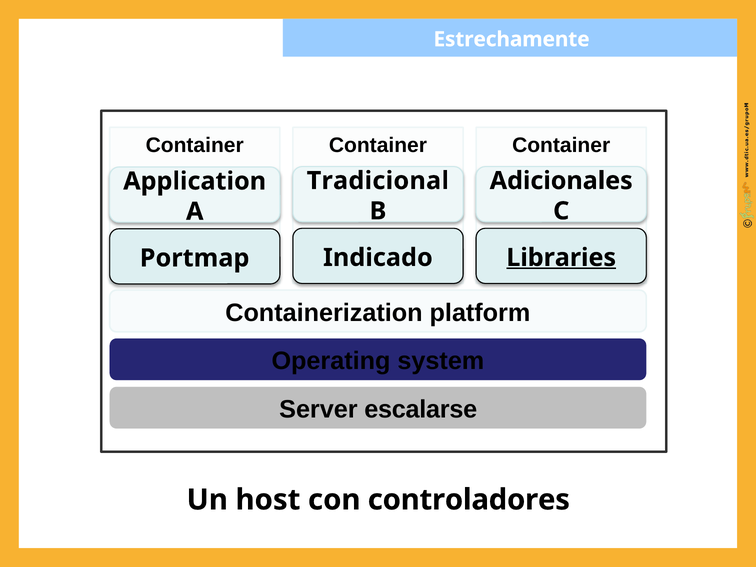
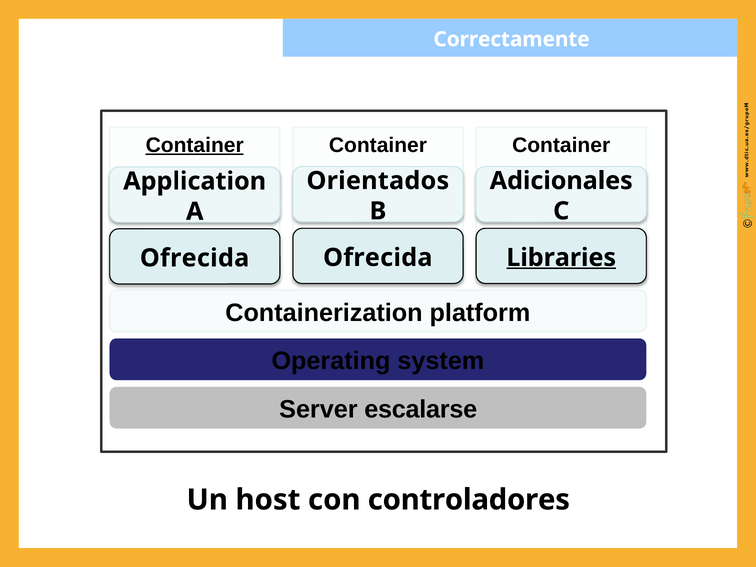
Estrechamente: Estrechamente -> Correctamente
Container at (195, 145) underline: none -> present
Tradicional: Tradicional -> Orientados
Indicado at (378, 258): Indicado -> Ofrecida
Portmap at (195, 258): Portmap -> Ofrecida
